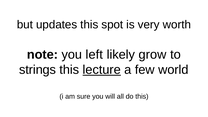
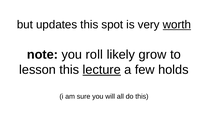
worth underline: none -> present
left: left -> roll
strings: strings -> lesson
world: world -> holds
